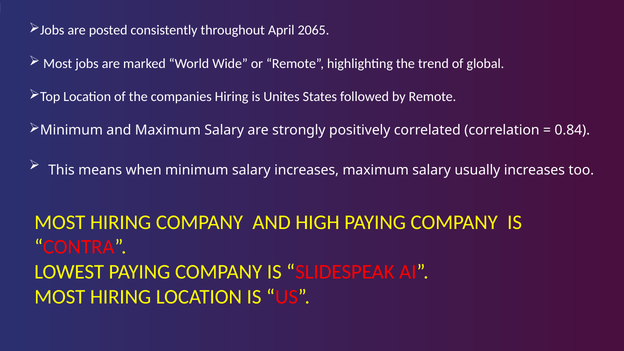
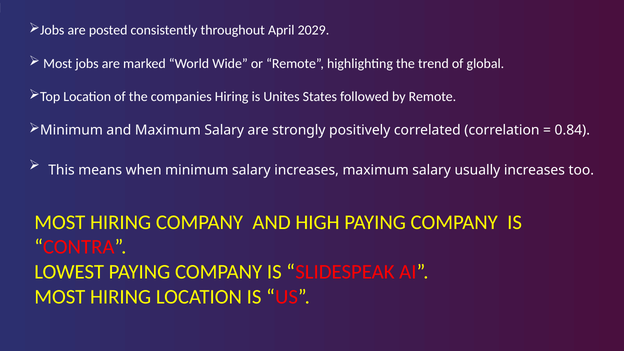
2065: 2065 -> 2029
